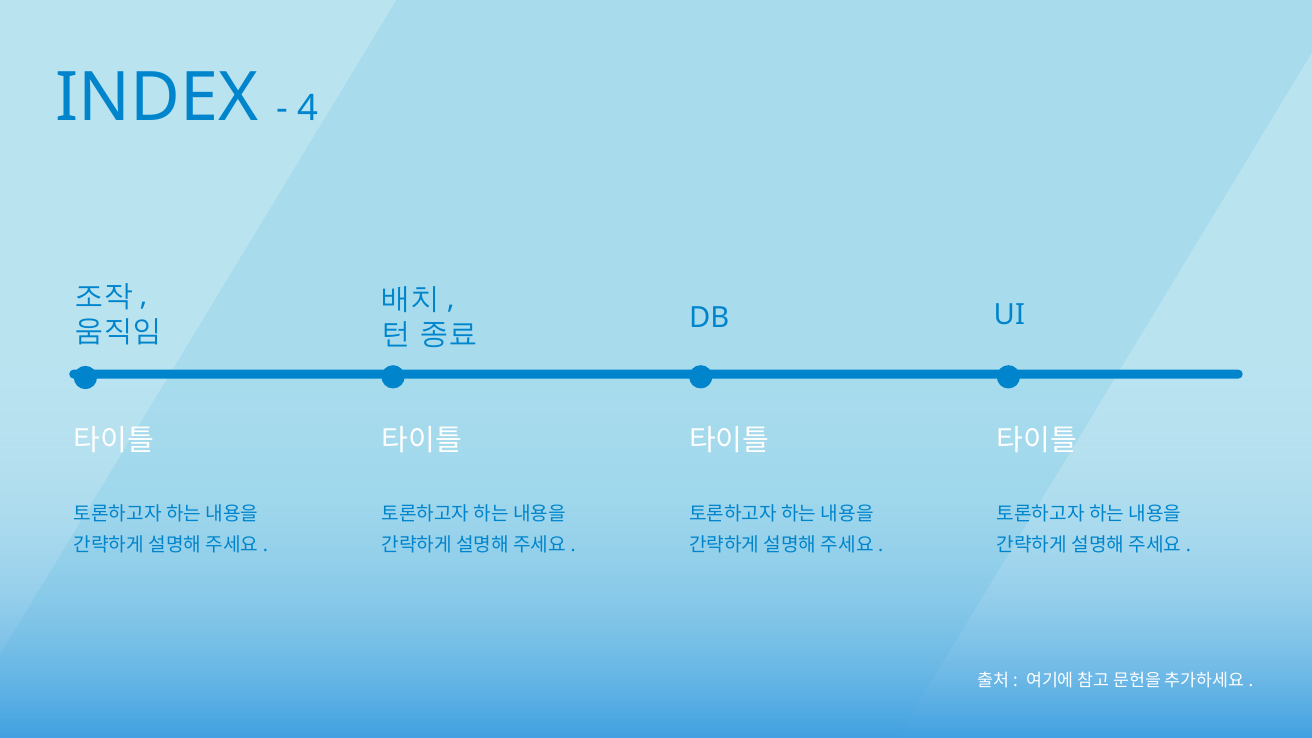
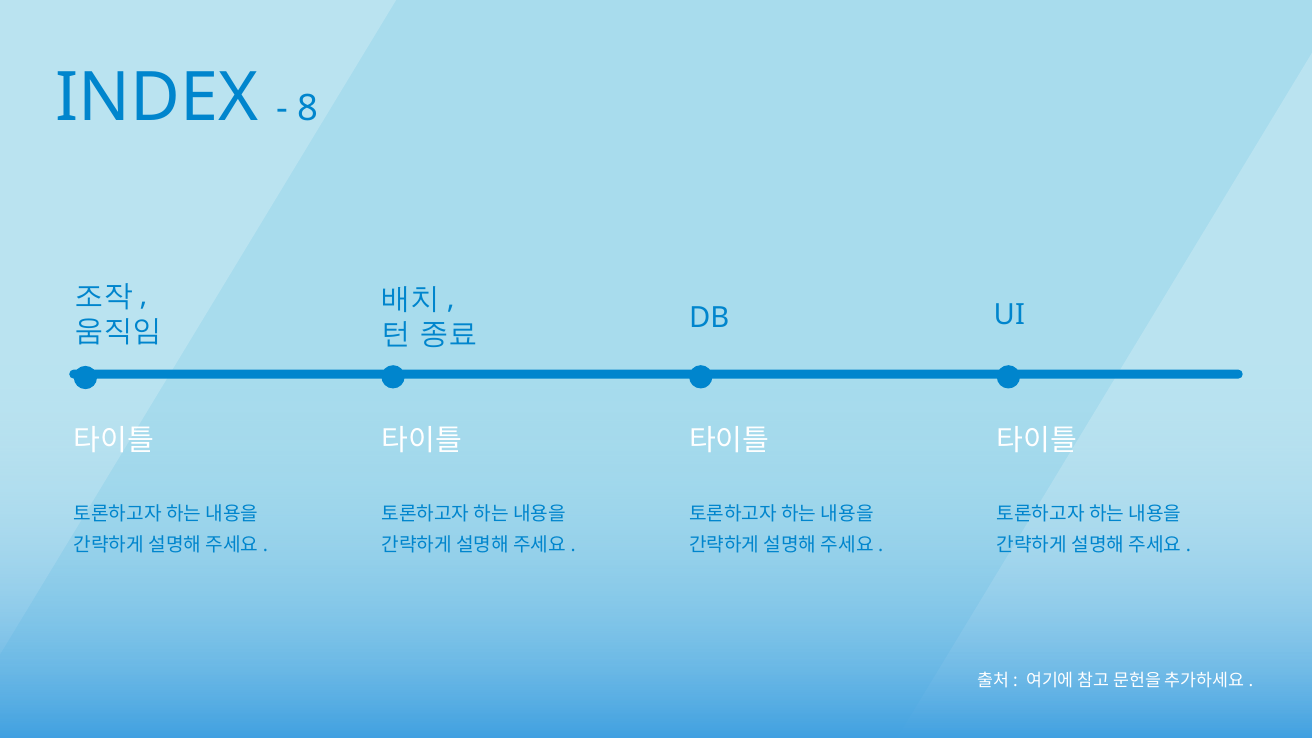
4: 4 -> 8
